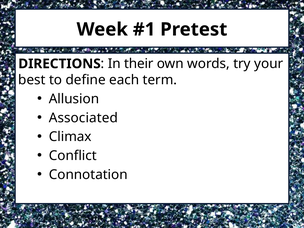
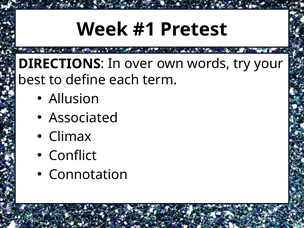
their: their -> over
